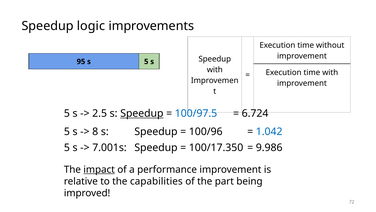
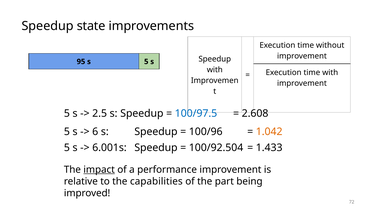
logic: logic -> state
Speedup at (142, 113) underline: present -> none
6.724: 6.724 -> 2.608
8: 8 -> 6
1.042 colour: blue -> orange
7.001s: 7.001s -> 6.001s
100/17.350: 100/17.350 -> 100/92.504
9.986: 9.986 -> 1.433
